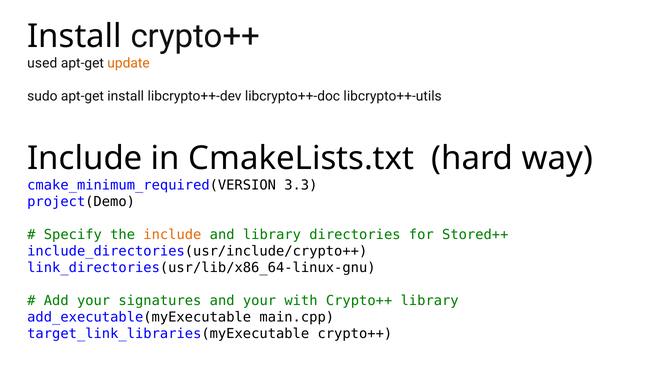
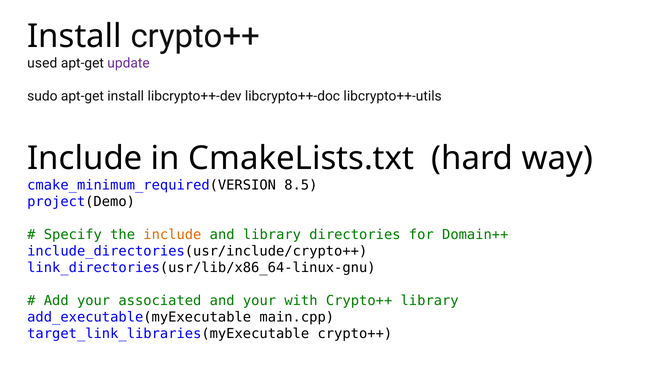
update colour: orange -> purple
3.3: 3.3 -> 8.5
Stored++: Stored++ -> Domain++
signatures: signatures -> associated
